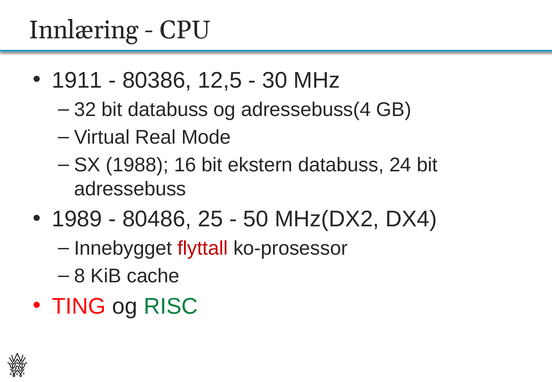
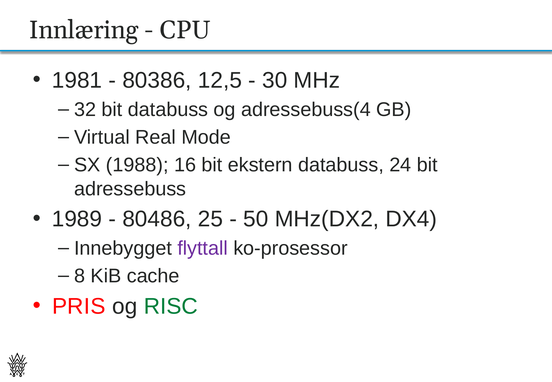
1911: 1911 -> 1981
flyttall colour: red -> purple
TING: TING -> PRIS
